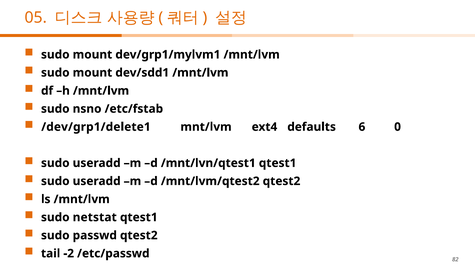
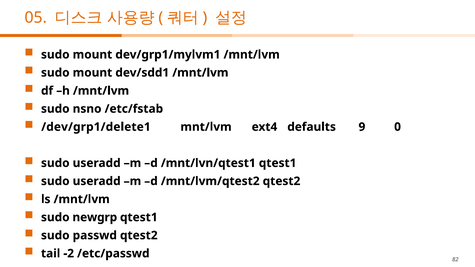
6: 6 -> 9
netstat: netstat -> newgrp
